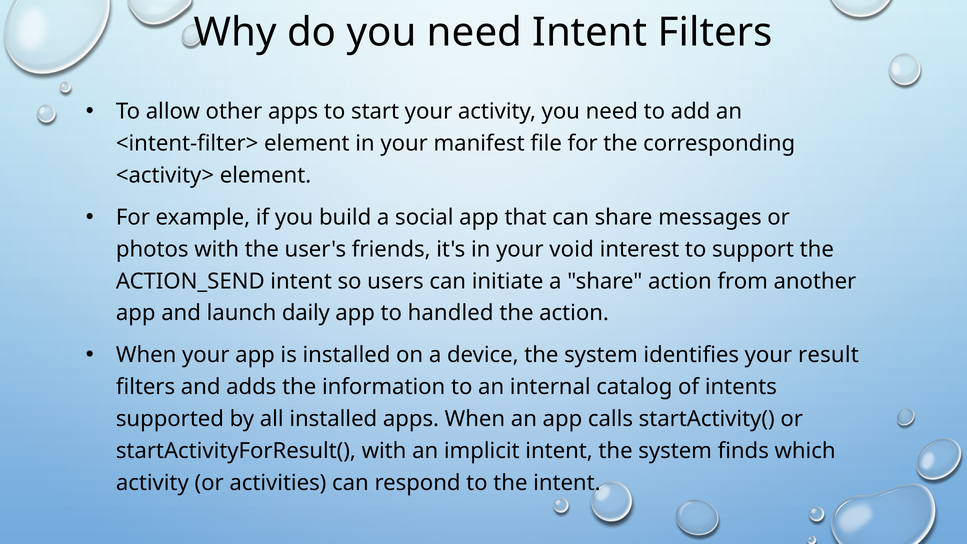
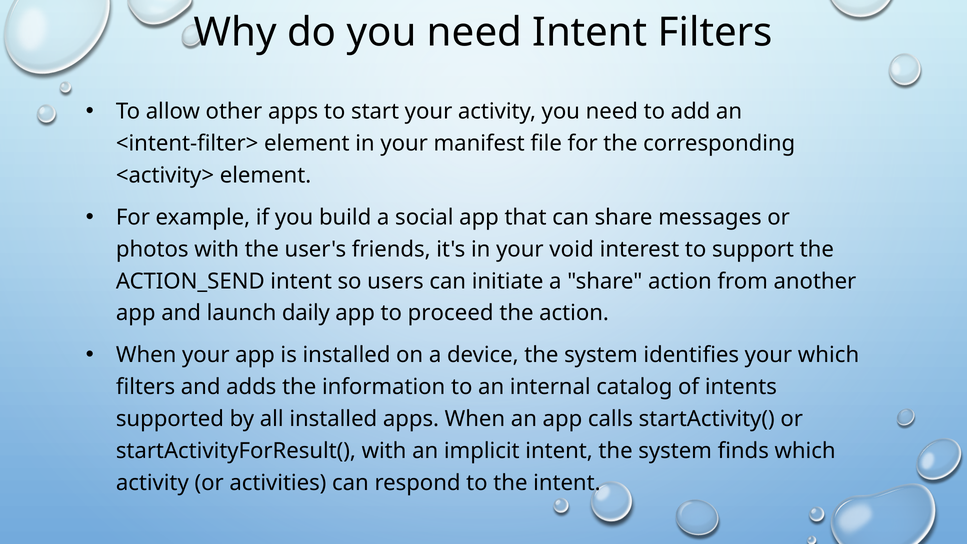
handled: handled -> proceed
your result: result -> which
